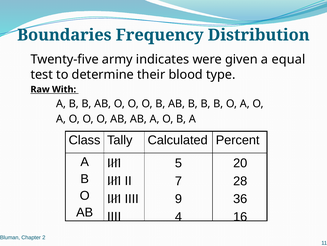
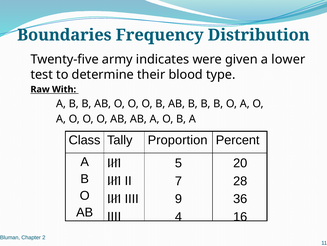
equal: equal -> lower
Calculated: Calculated -> Proportion
